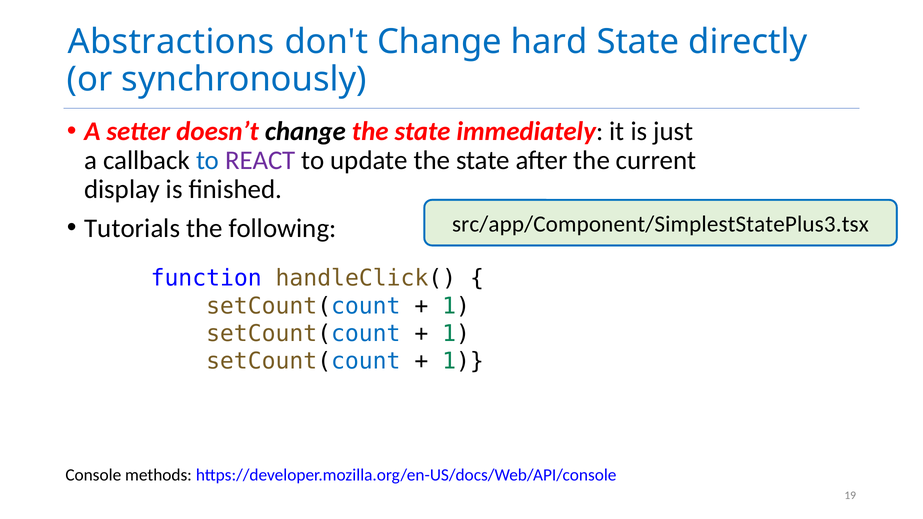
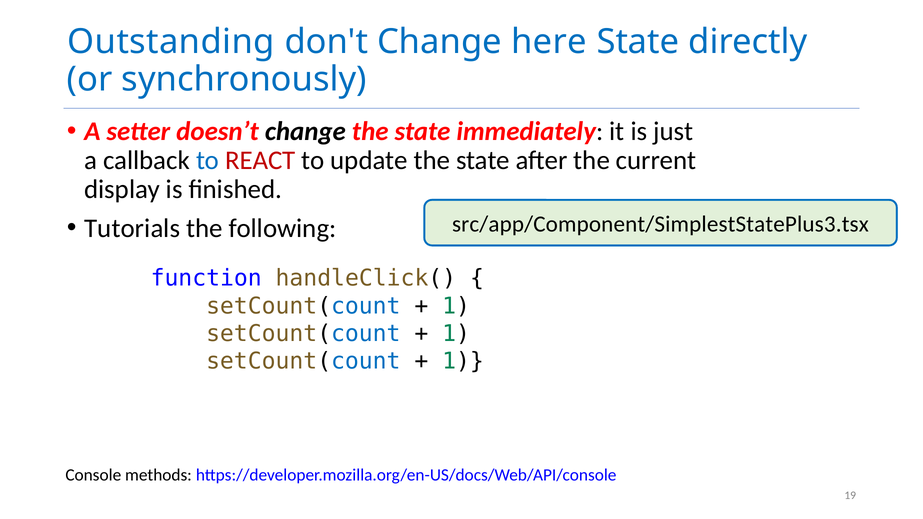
Abstractions: Abstractions -> Outstanding
hard: hard -> here
REACT colour: purple -> red
